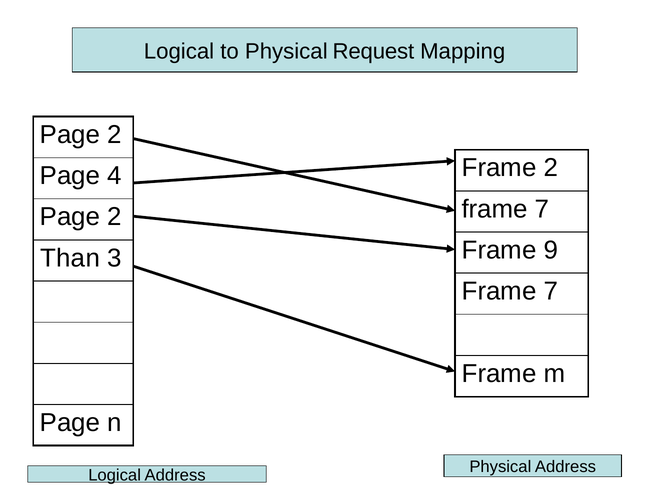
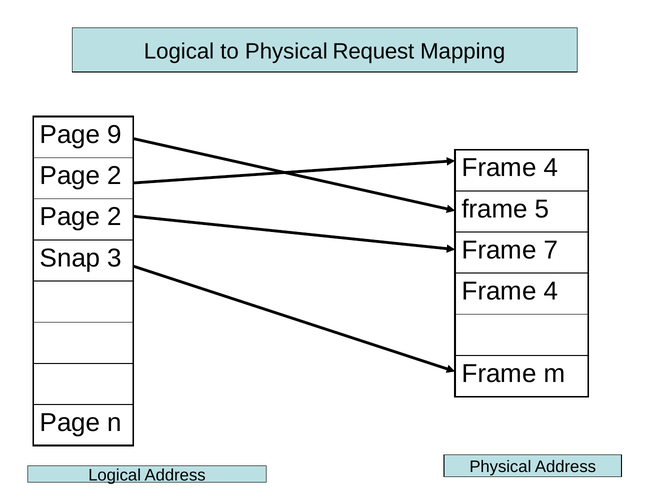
2 at (115, 135): 2 -> 9
2 at (551, 168): 2 -> 4
4 at (115, 176): 4 -> 2
7 at (542, 209): 7 -> 5
9: 9 -> 7
Than: Than -> Snap
7 at (551, 292): 7 -> 4
